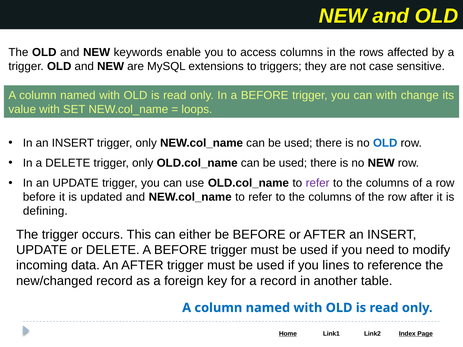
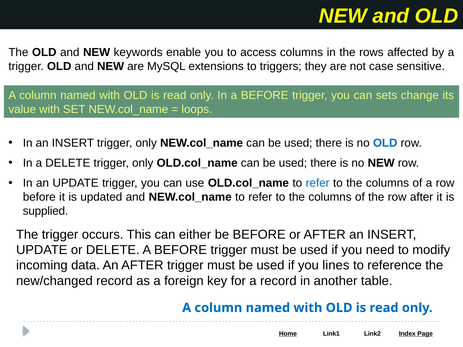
can with: with -> sets
refer at (318, 183) colour: purple -> blue
defining: defining -> supplied
